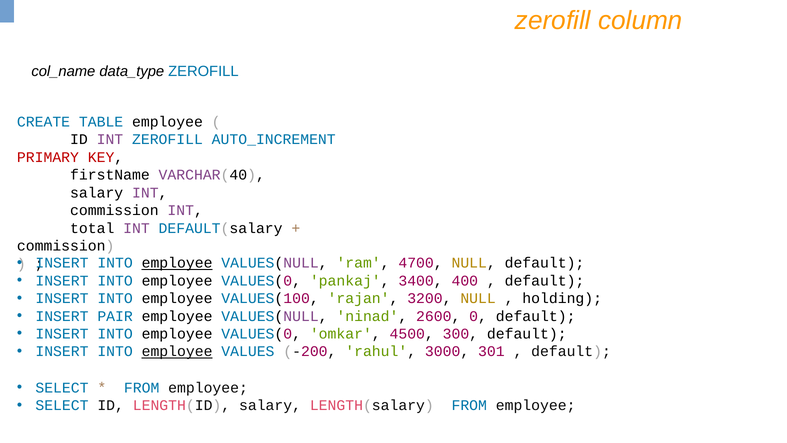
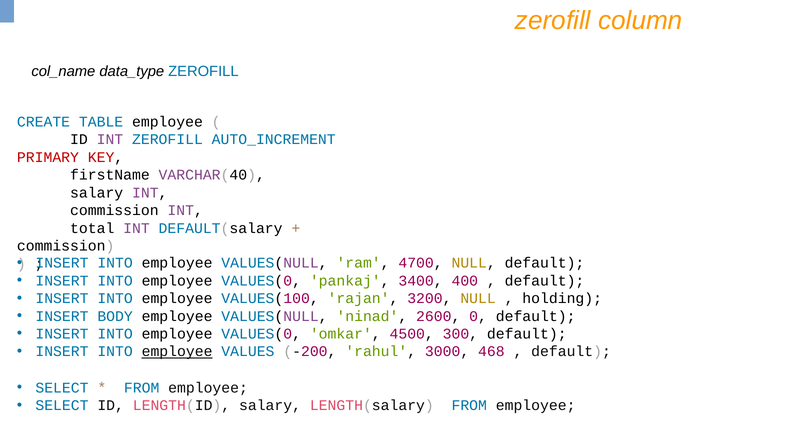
employee at (177, 263) underline: present -> none
PAIR: PAIR -> BODY
301: 301 -> 468
